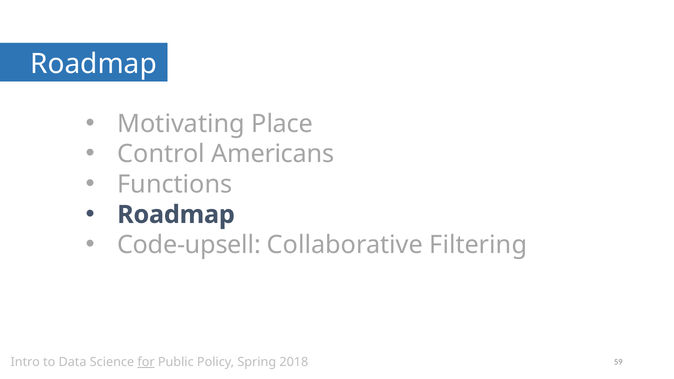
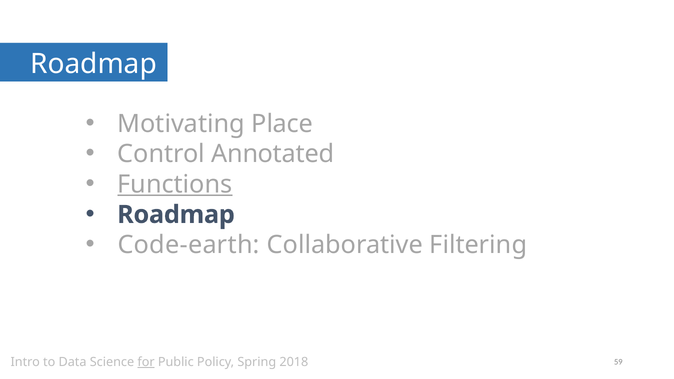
Americans: Americans -> Annotated
Functions underline: none -> present
Code-upsell: Code-upsell -> Code-earth
